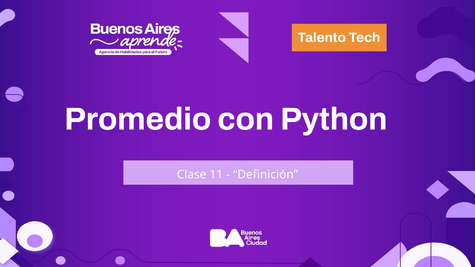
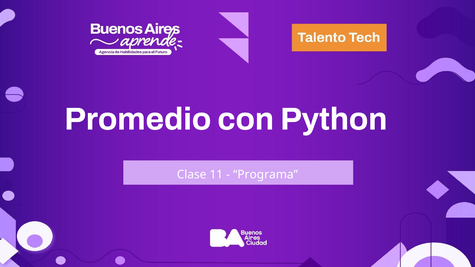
Definición: Definición -> Programa
